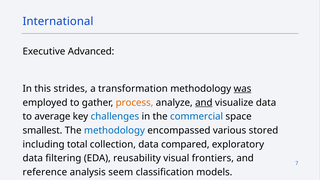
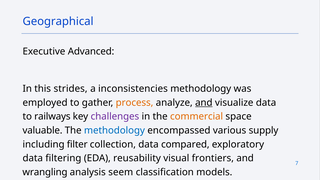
International: International -> Geographical
transformation: transformation -> inconsistencies
was underline: present -> none
average: average -> railways
challenges colour: blue -> purple
commercial colour: blue -> orange
smallest: smallest -> valuable
stored: stored -> supply
total: total -> filter
reference: reference -> wrangling
